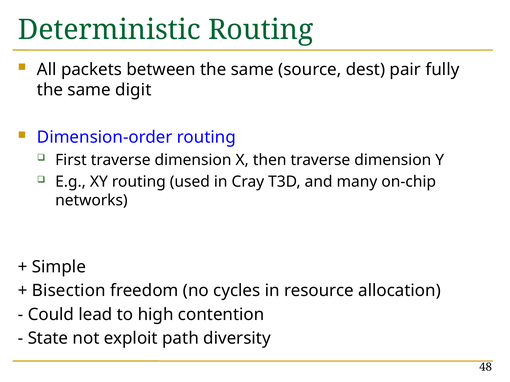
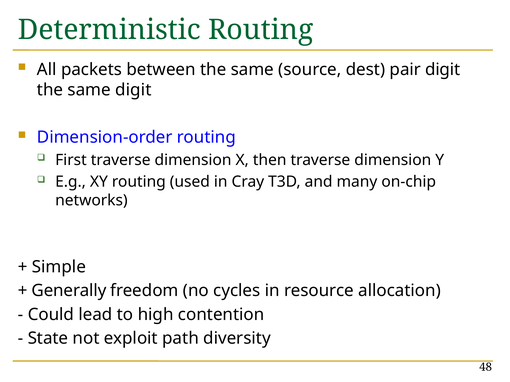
pair fully: fully -> digit
Bisection: Bisection -> Generally
